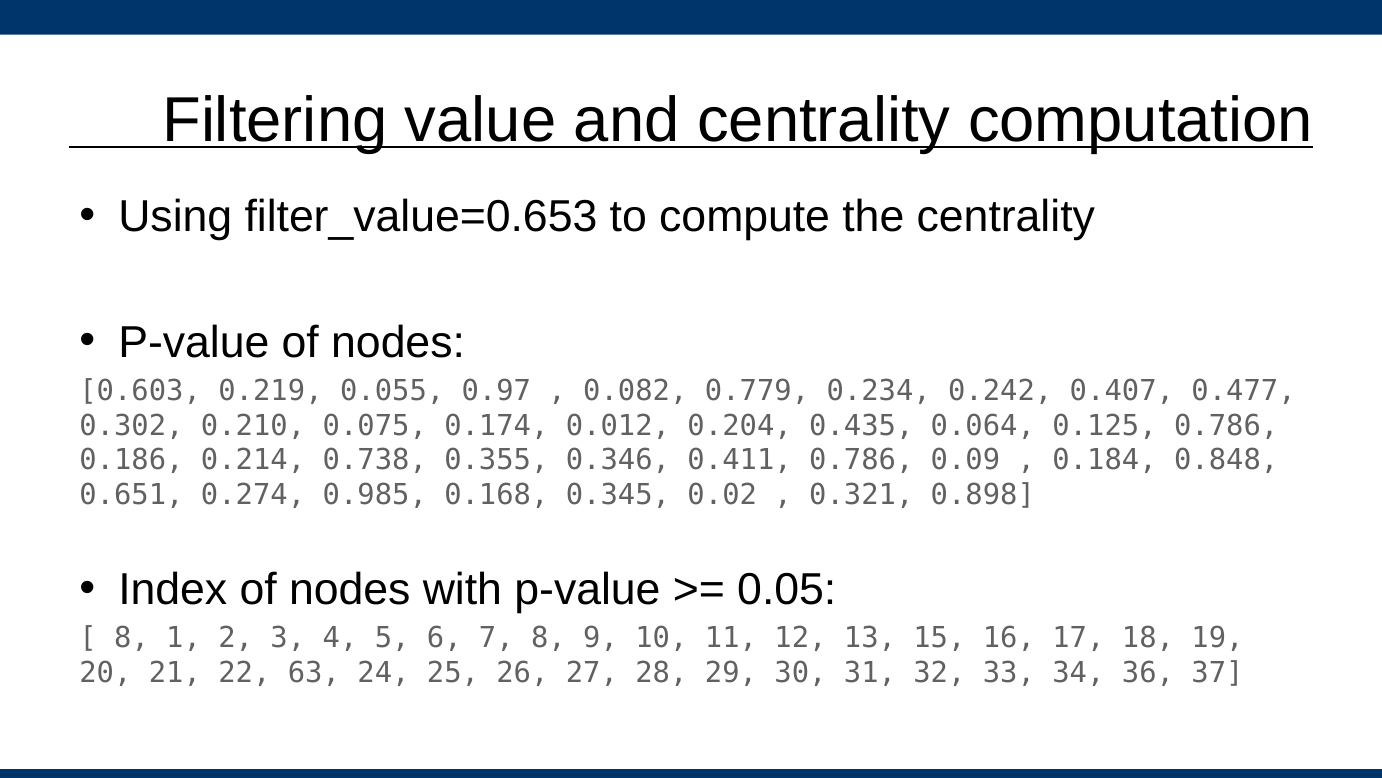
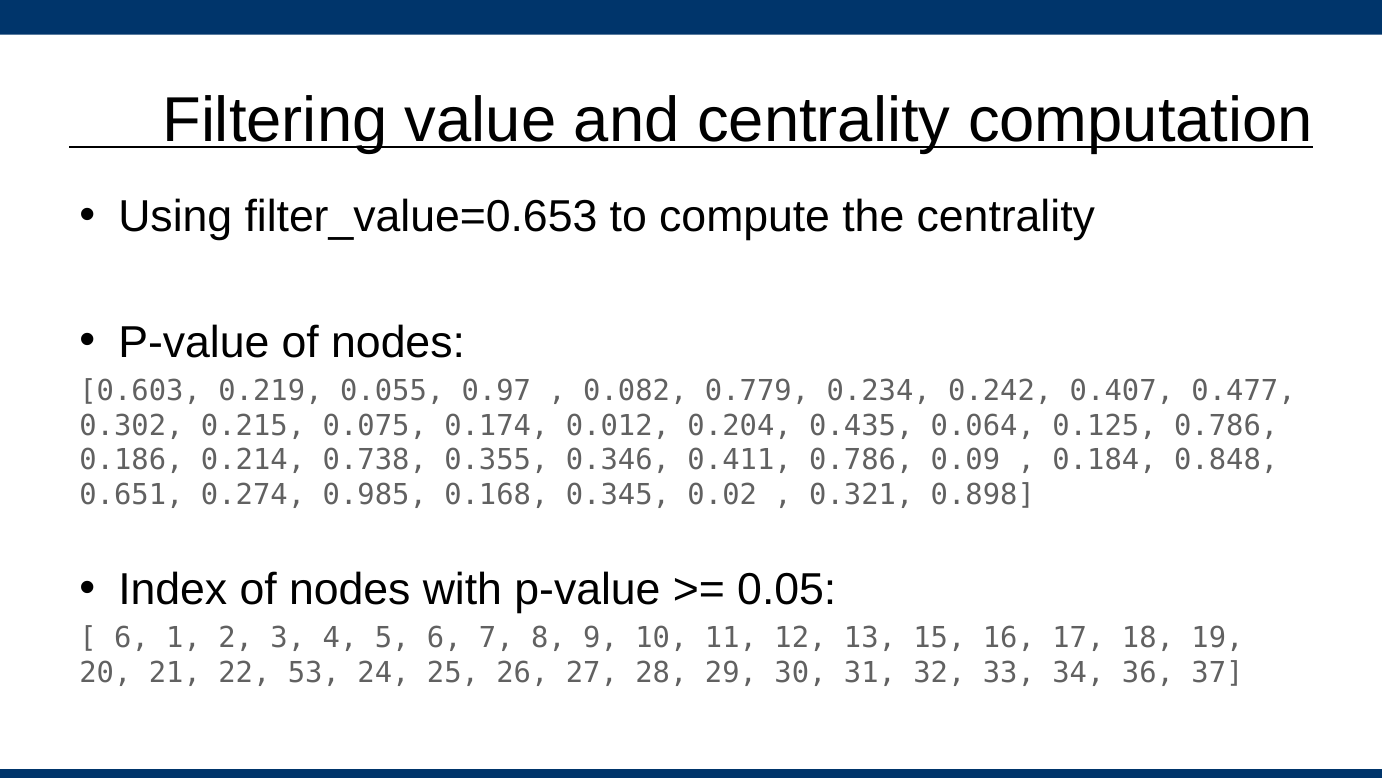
0.210: 0.210 -> 0.215
8 at (132, 638): 8 -> 6
63: 63 -> 53
